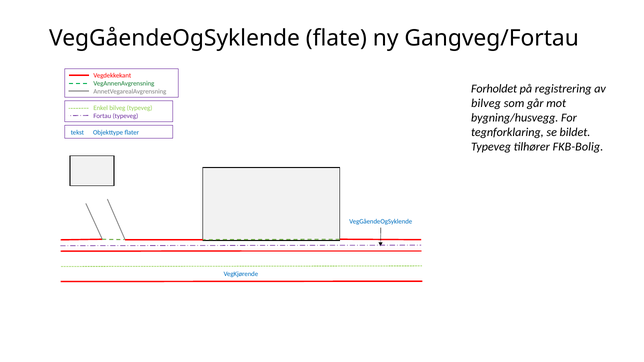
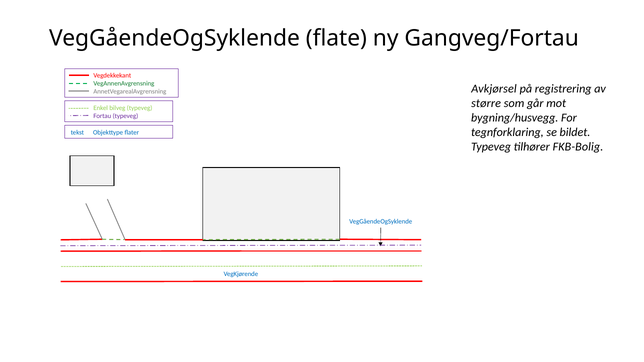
Forholdet: Forholdet -> Avkjørsel
bilveg at (486, 104): bilveg -> større
